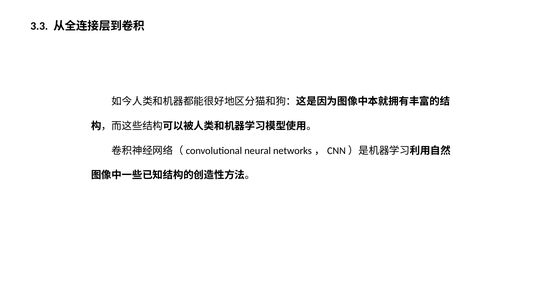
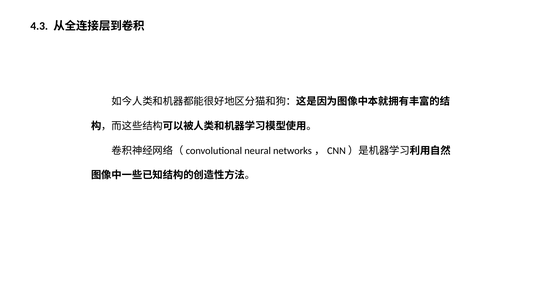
3.3: 3.3 -> 4.3
